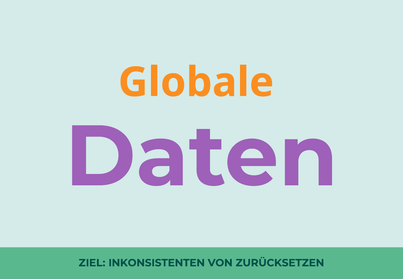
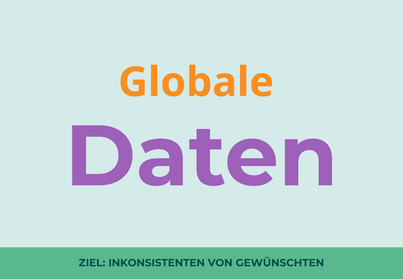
ZURÜCKSETZEN: ZURÜCKSETZEN -> GEWÜNSCHTEN
